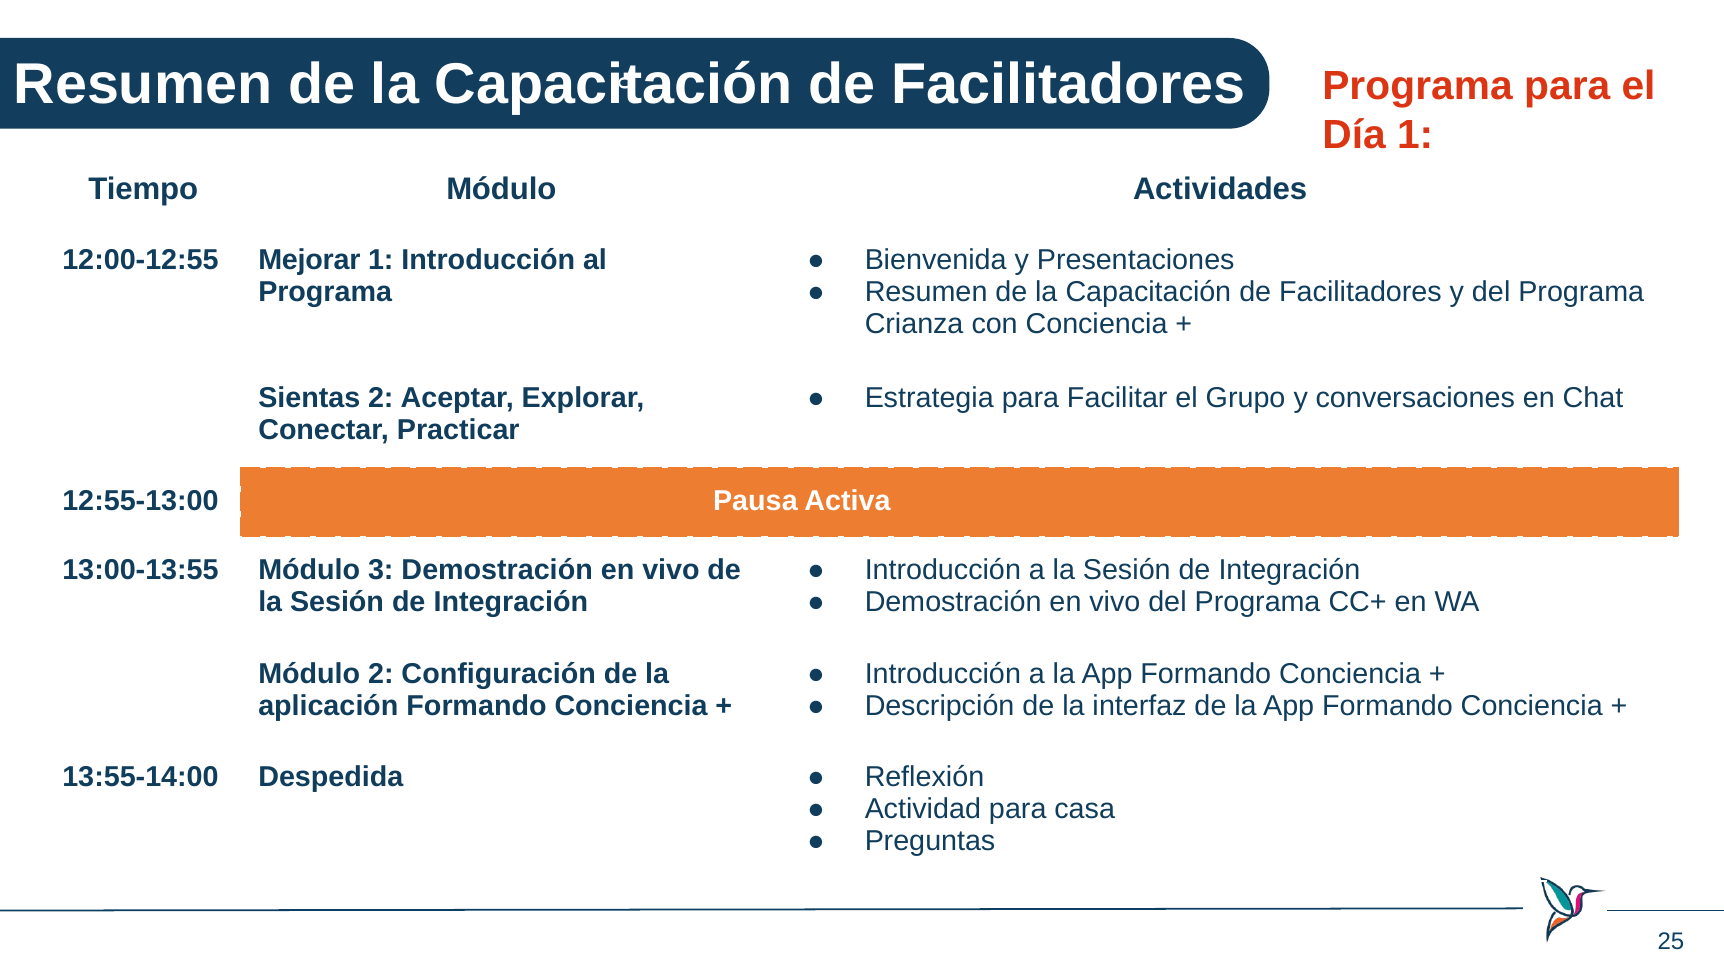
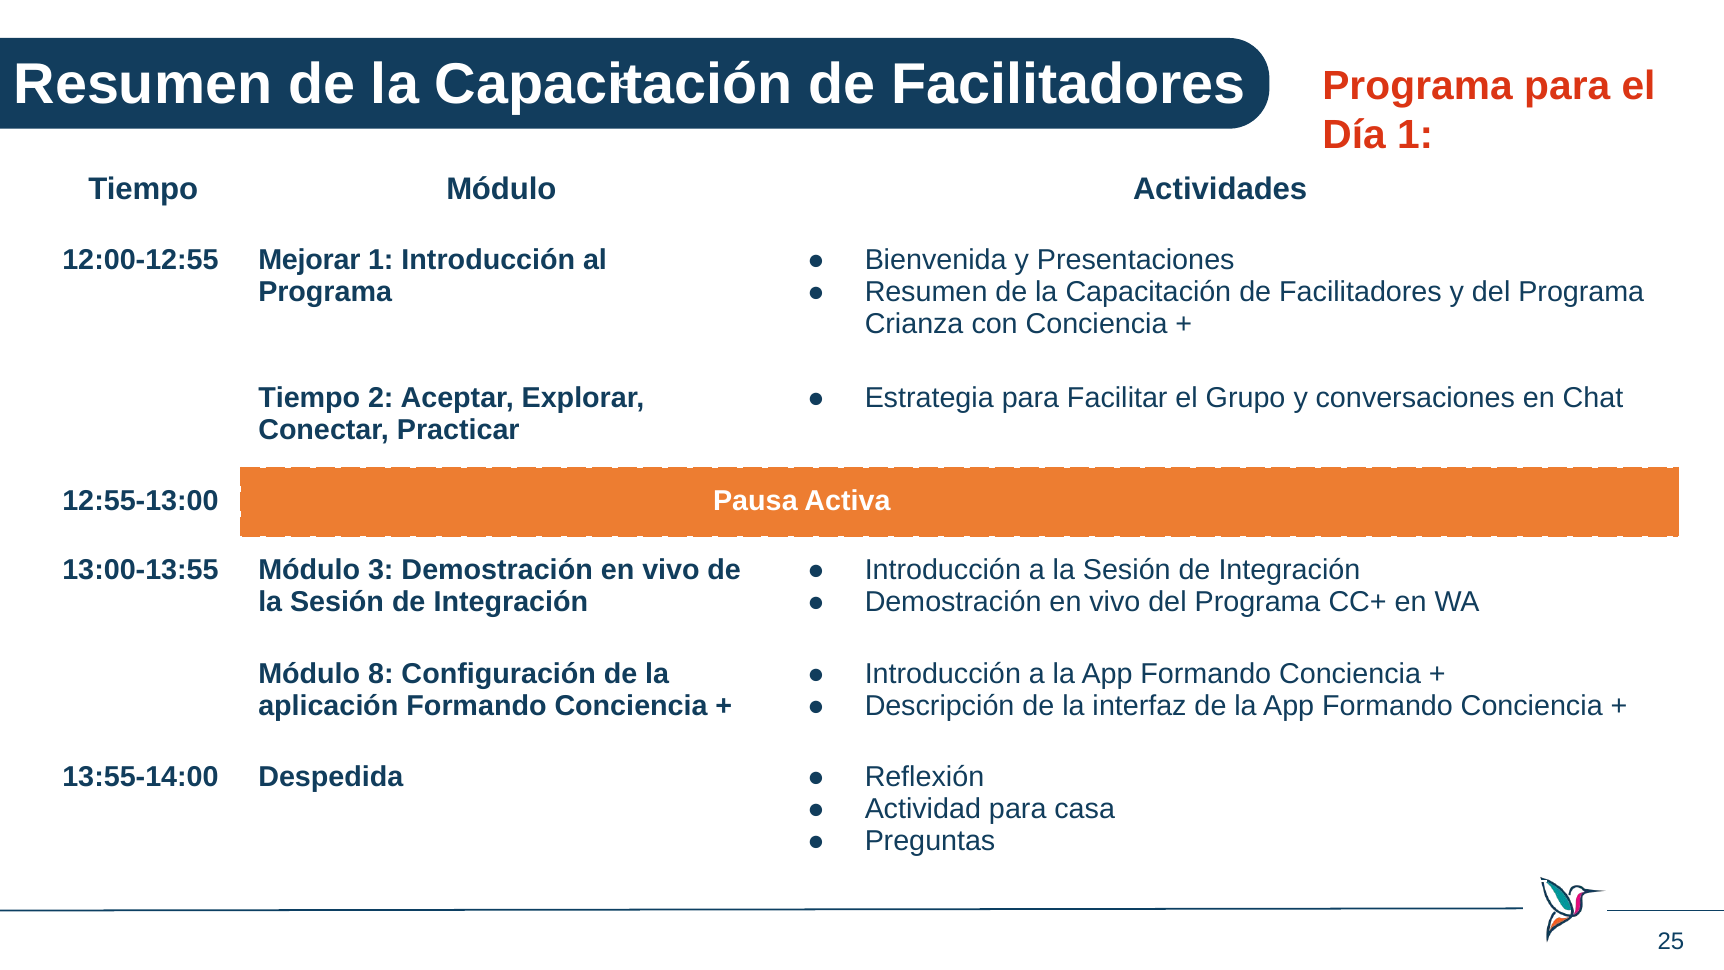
Sientas at (309, 398): Sientas -> Tiempo
Módulo 2: 2 -> 8
